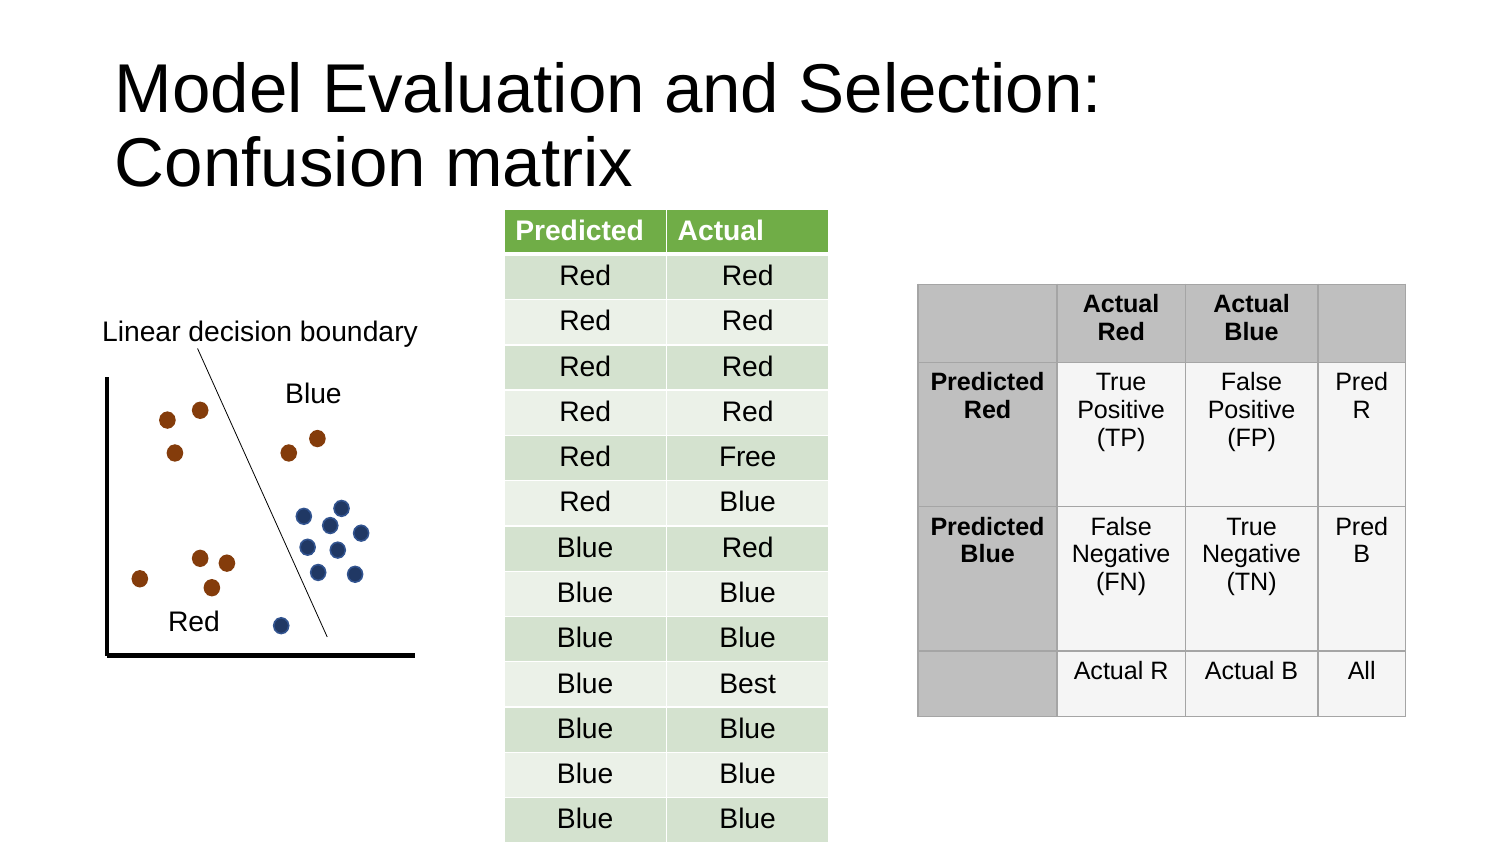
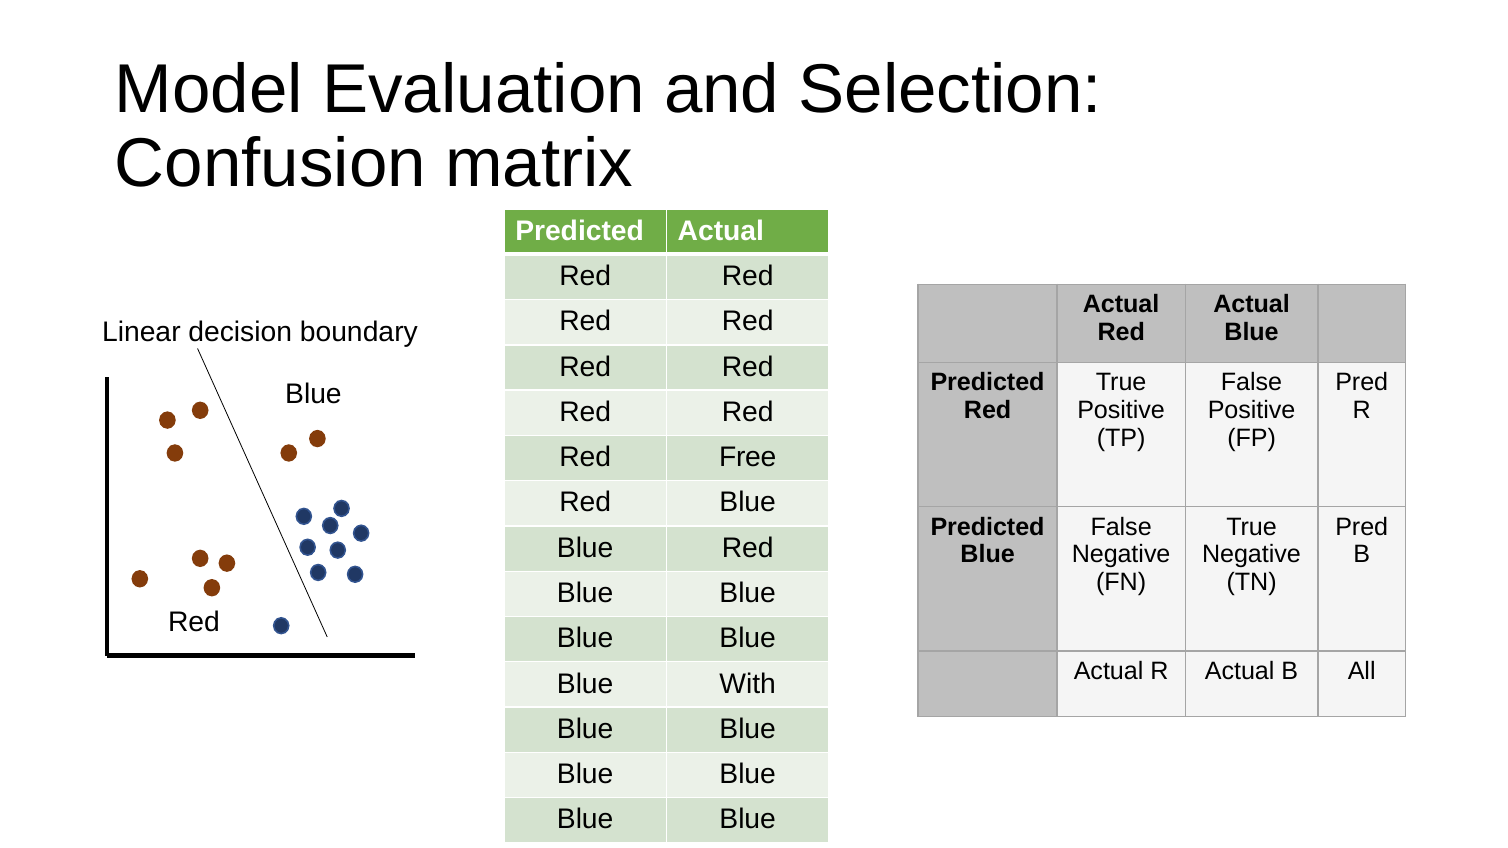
Best: Best -> With
